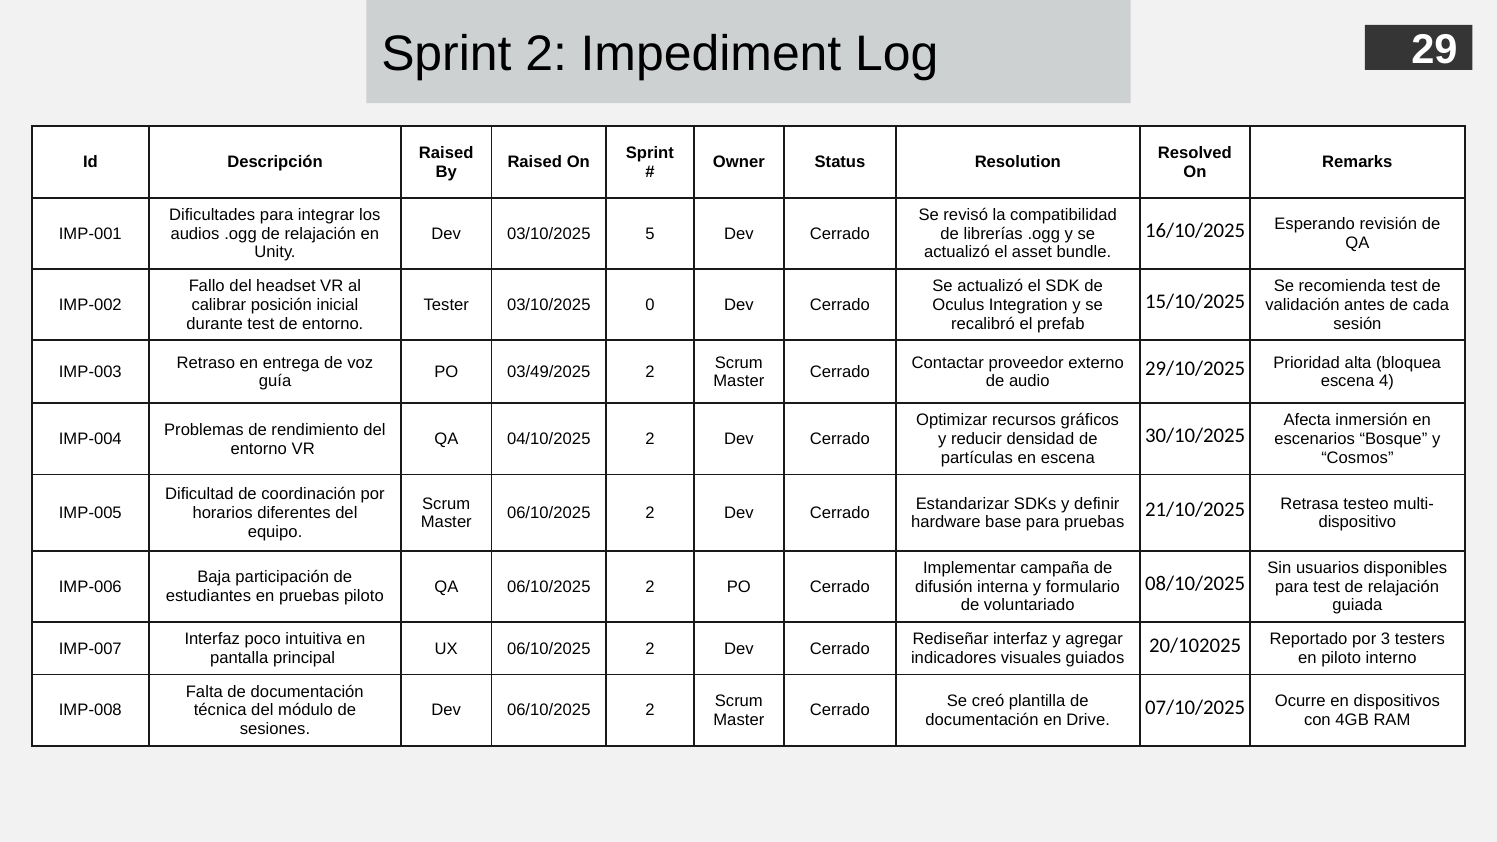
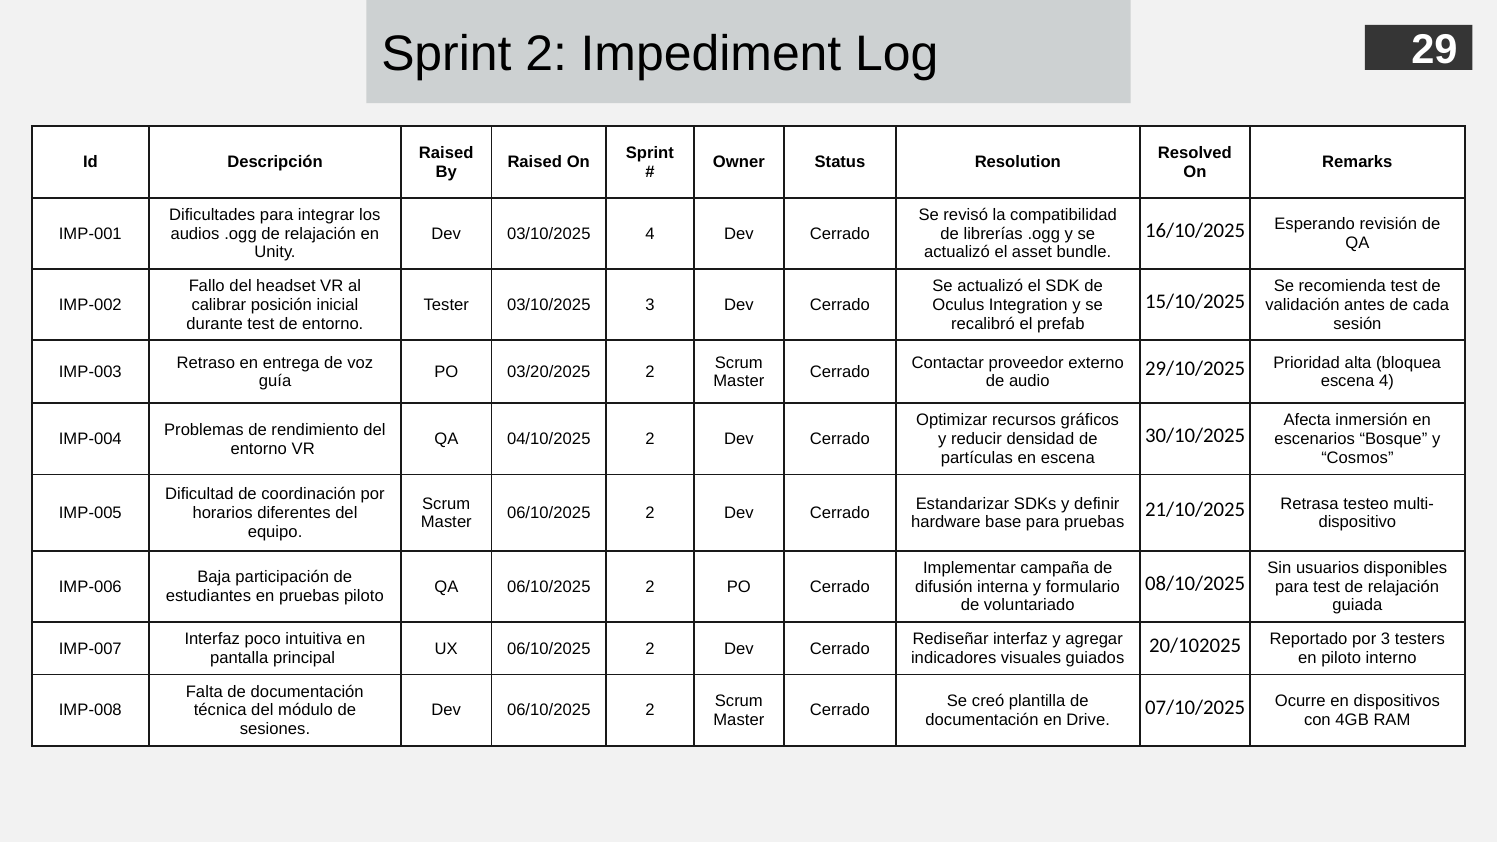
03/10/2025 5: 5 -> 4
03/10/2025 0: 0 -> 3
03/49/2025: 03/49/2025 -> 03/20/2025
